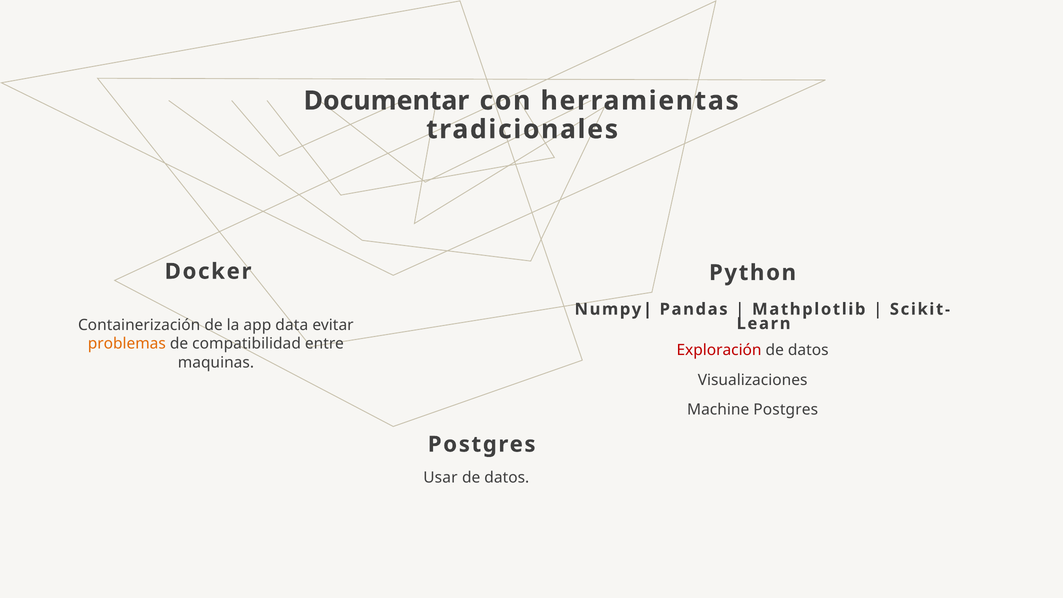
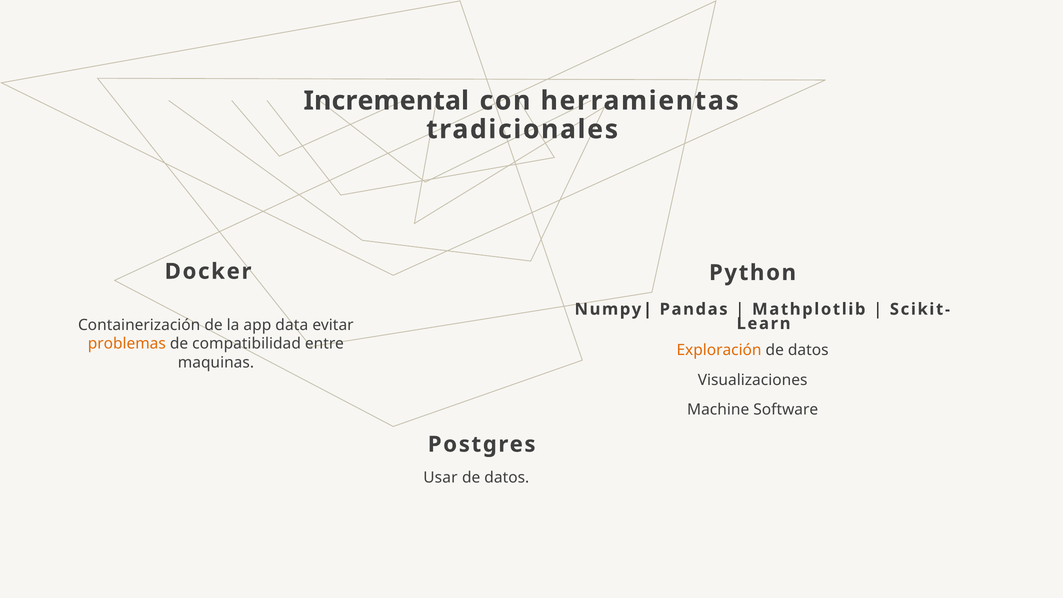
Documentar: Documentar -> Incremental
Exploración colour: red -> orange
Machine Postgres: Postgres -> Software
